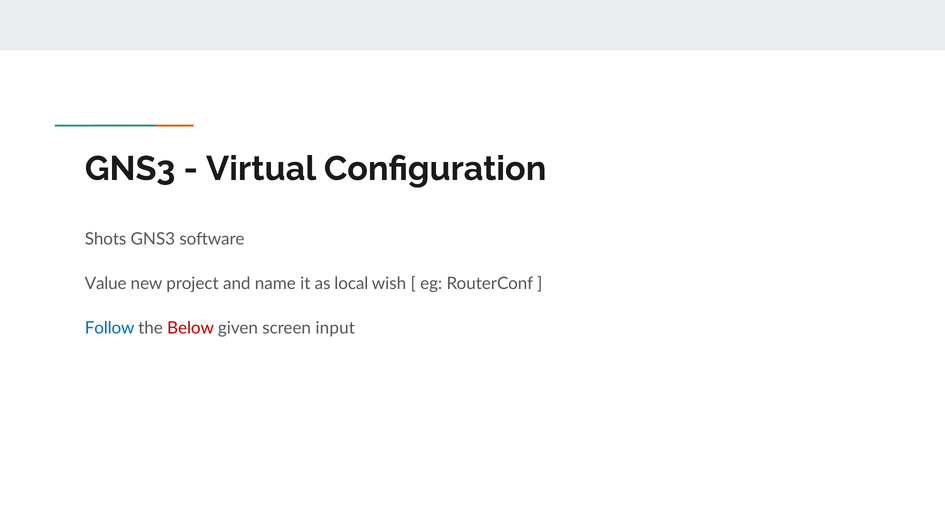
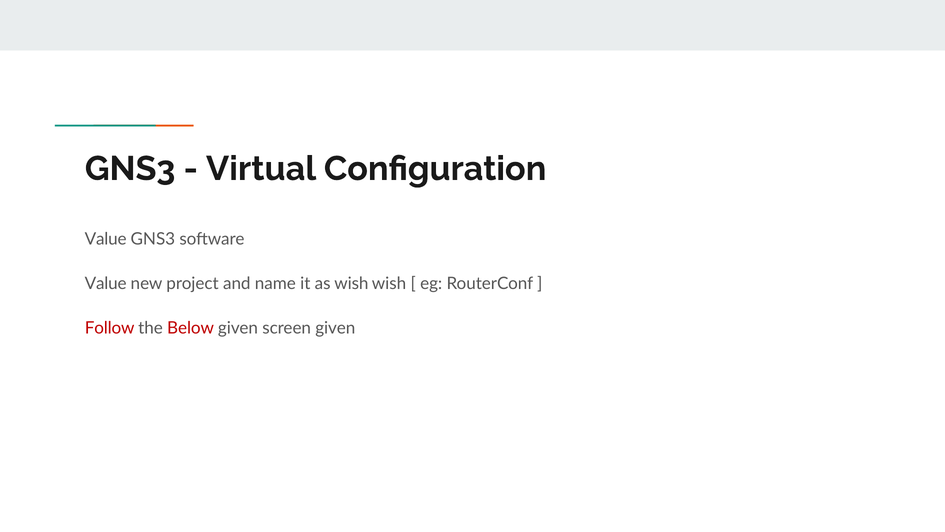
Shots at (106, 239): Shots -> Value
as local: local -> wish
Follow colour: blue -> red
screen input: input -> given
